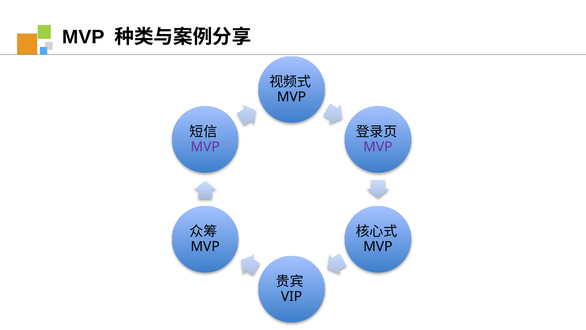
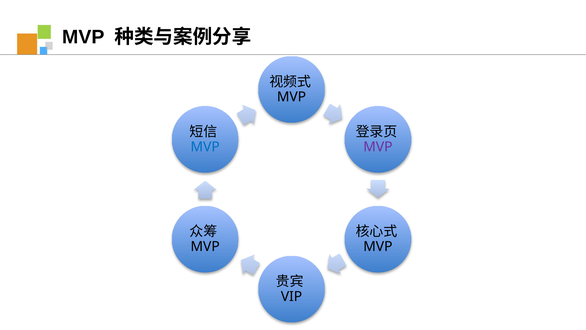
MVP at (205, 147) colour: purple -> blue
